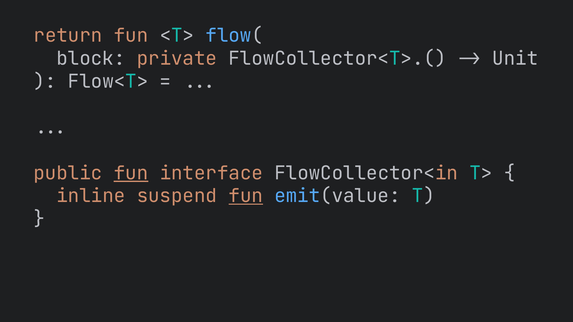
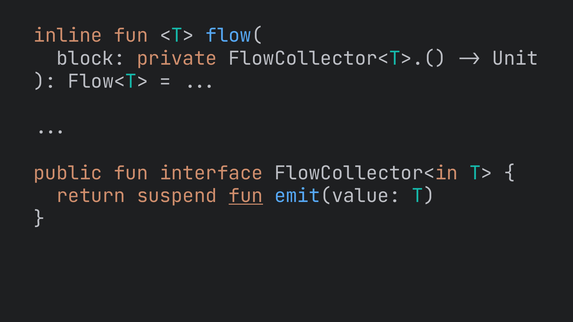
return: return -> inline
fun at (131, 173) underline: present -> none
inline: inline -> return
